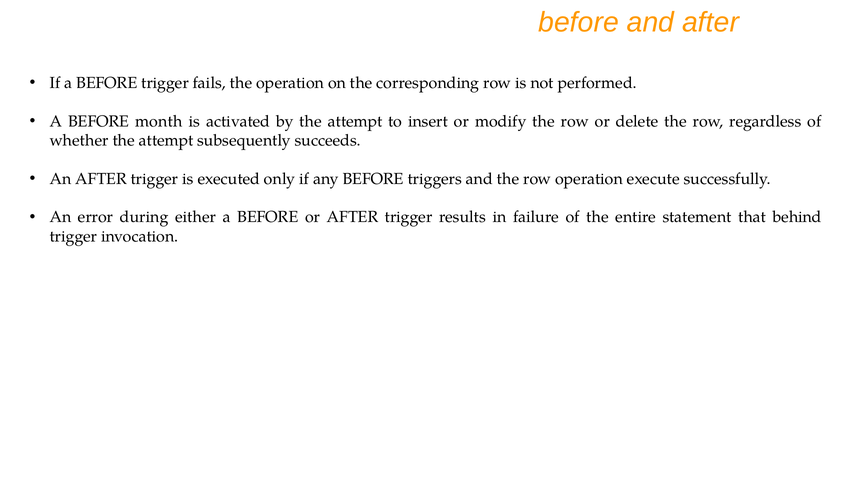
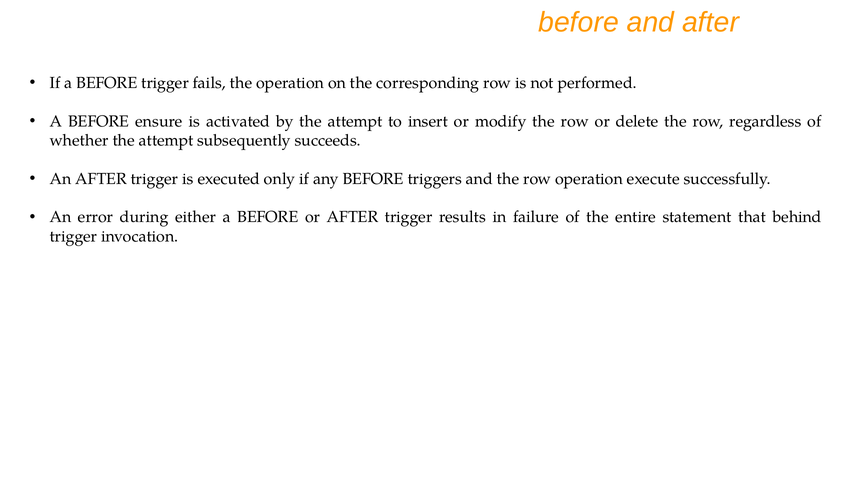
month: month -> ensure
